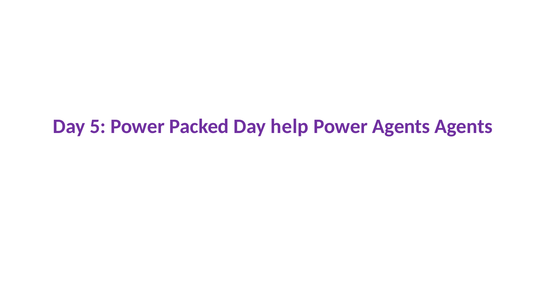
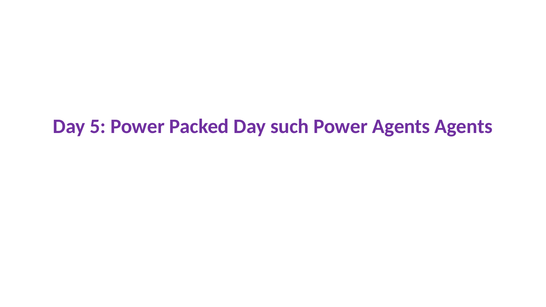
help: help -> such
